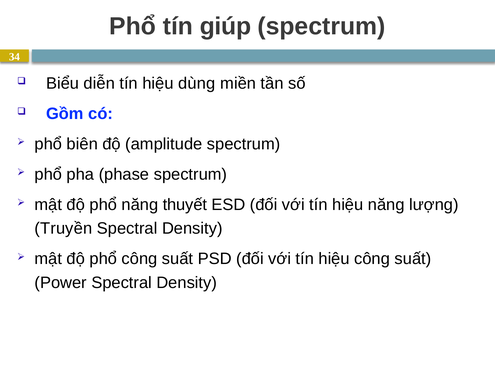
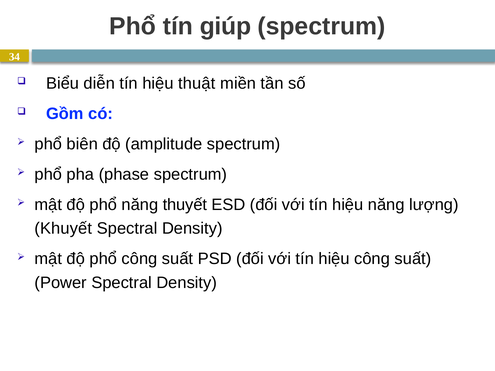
dùng: dùng -> thuật
Truyền: Truyền -> Khuyết
